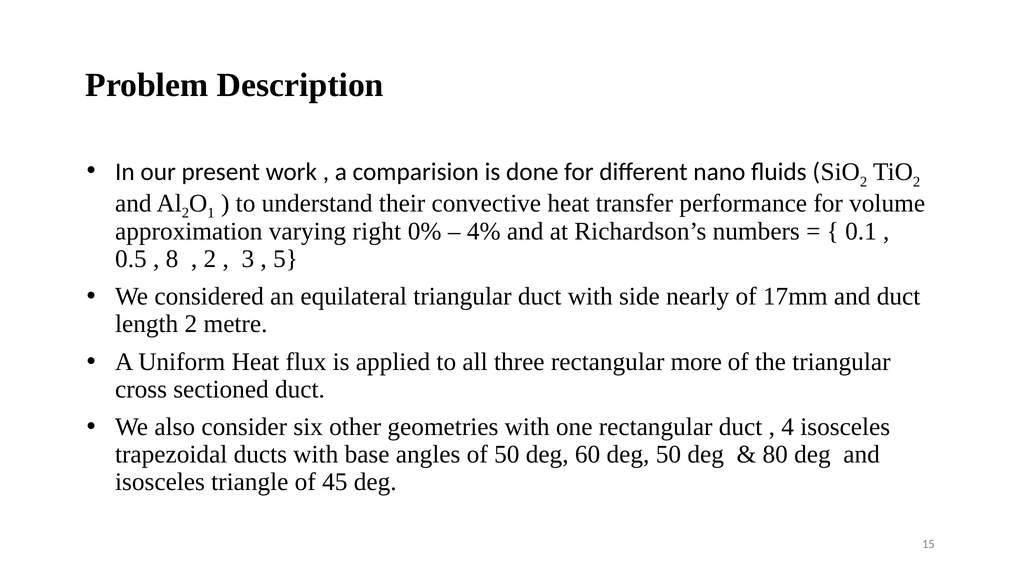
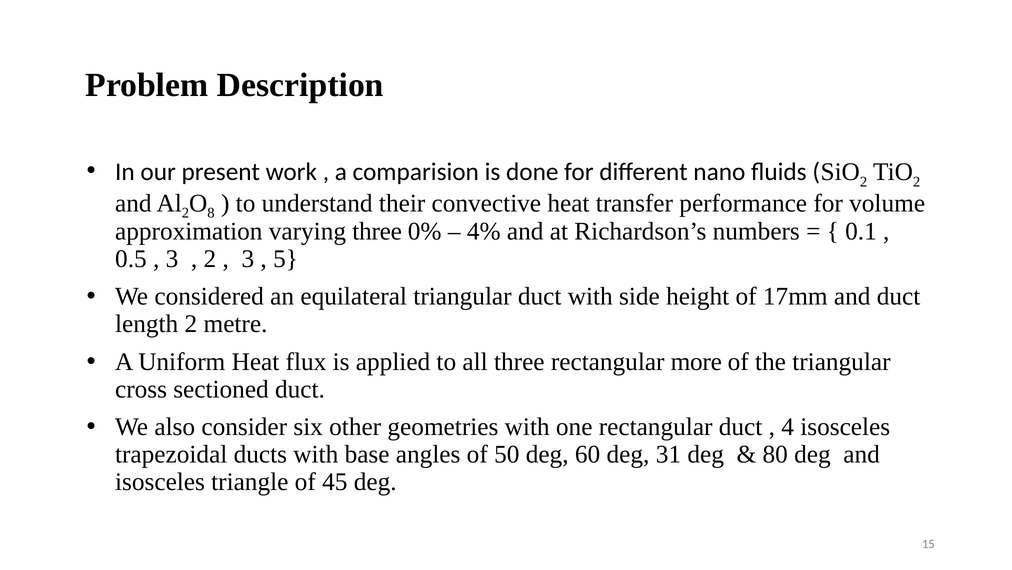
1: 1 -> 8
varying right: right -> three
8 at (172, 258): 8 -> 3
nearly: nearly -> height
deg 50: 50 -> 31
